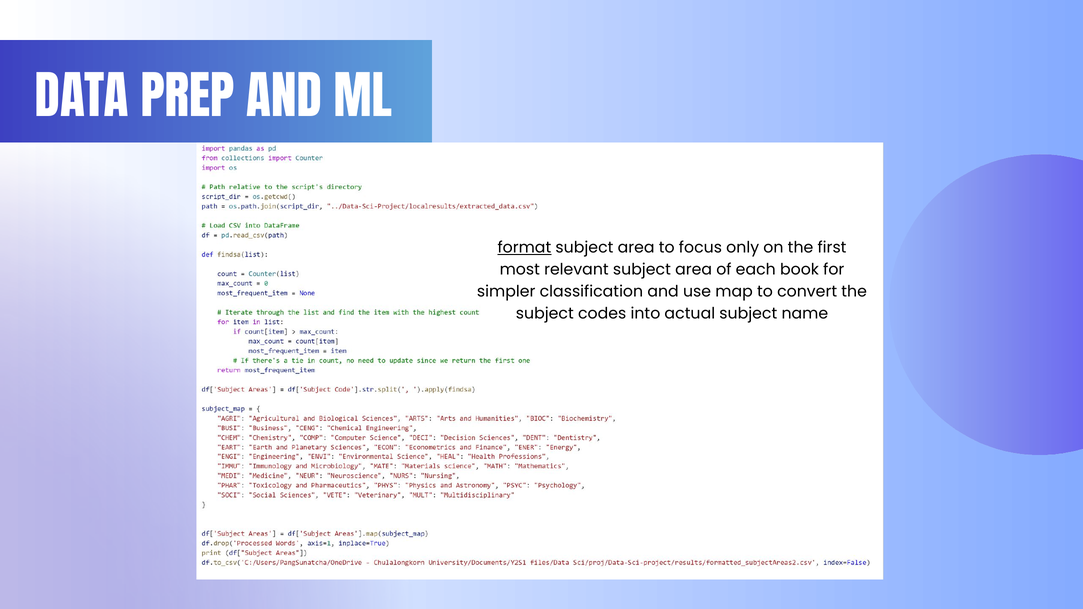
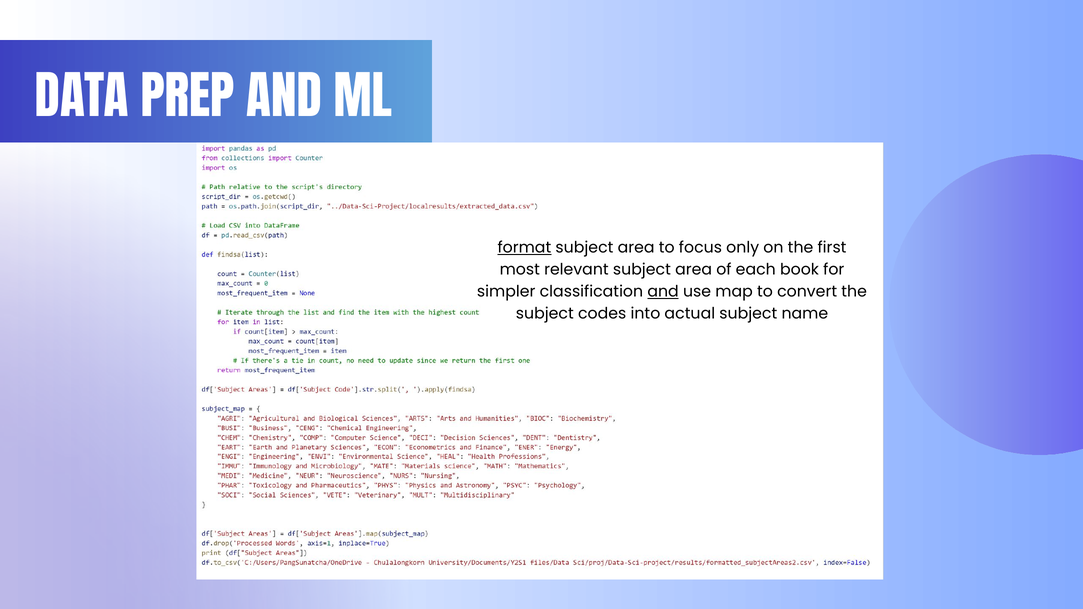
and at (663, 292) underline: none -> present
